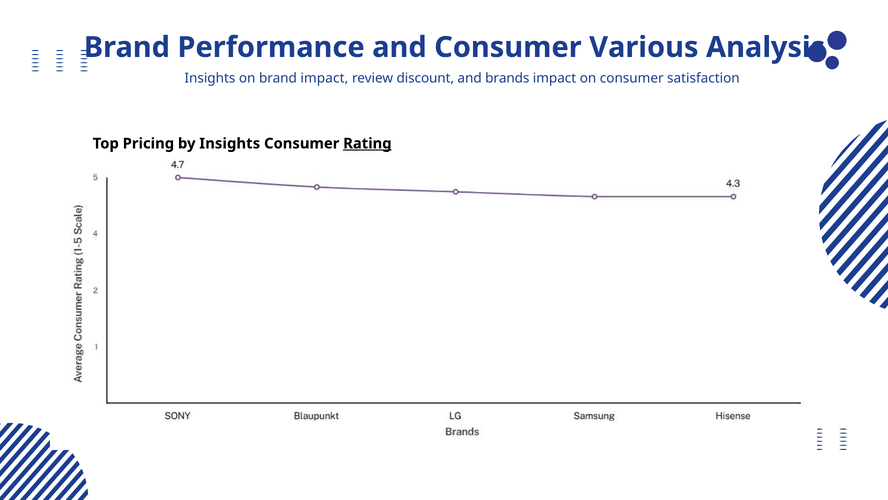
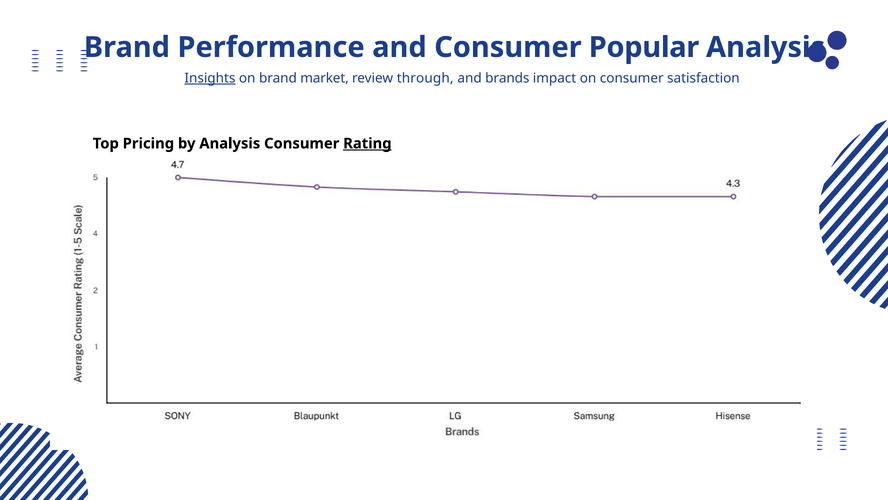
Various: Various -> Popular
Insights at (210, 78) underline: none -> present
brand impact: impact -> market
discount: discount -> through
by Insights: Insights -> Analysis
